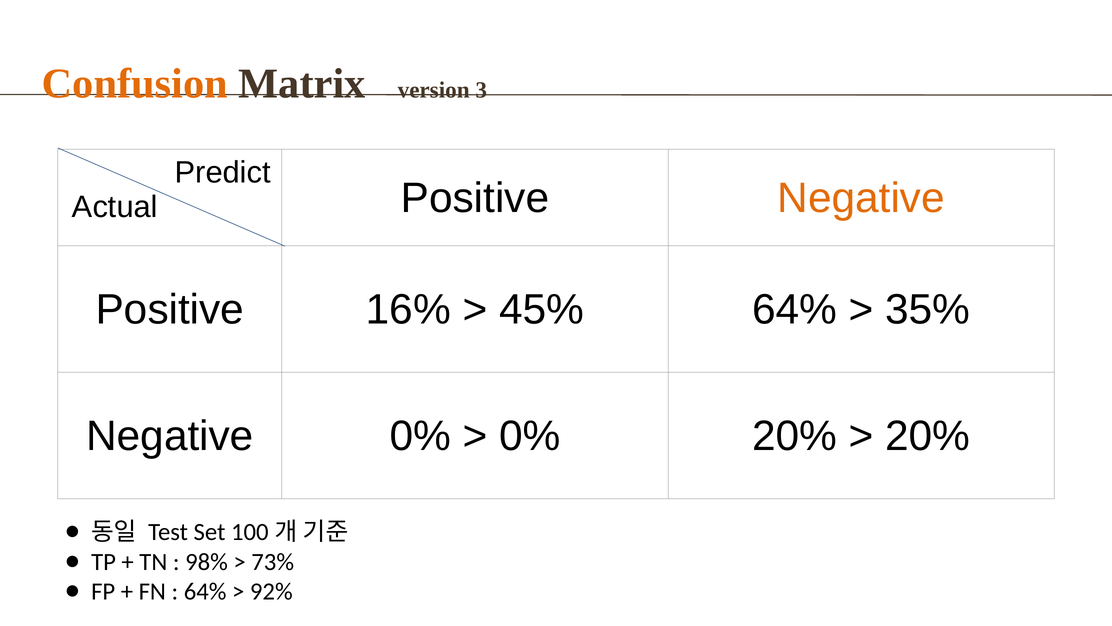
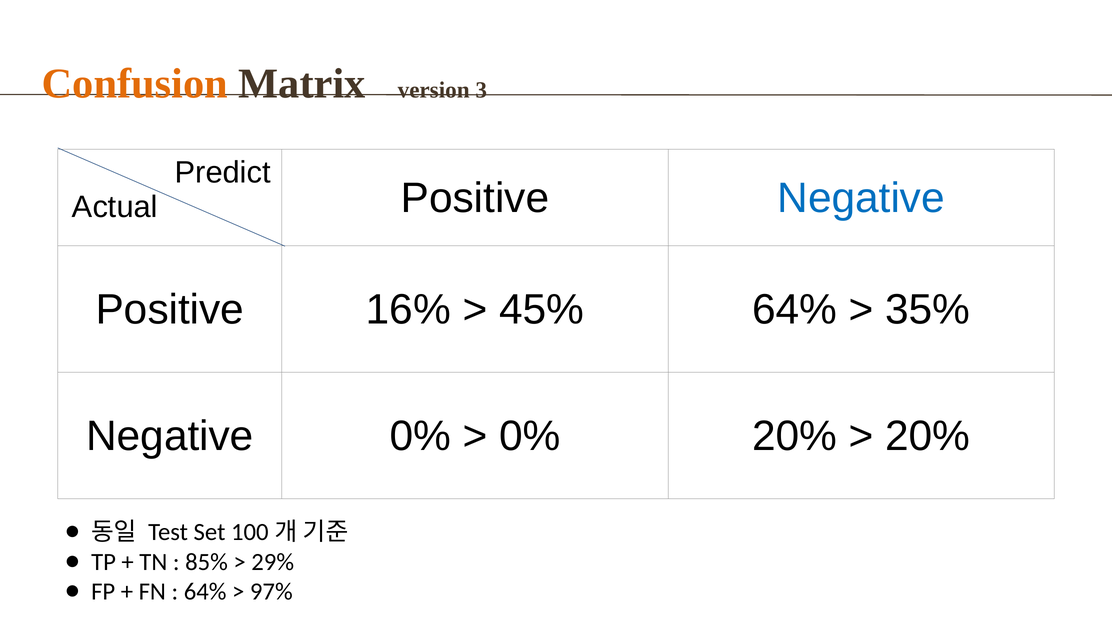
Negative at (861, 198) colour: orange -> blue
98%: 98% -> 85%
73%: 73% -> 29%
92%: 92% -> 97%
